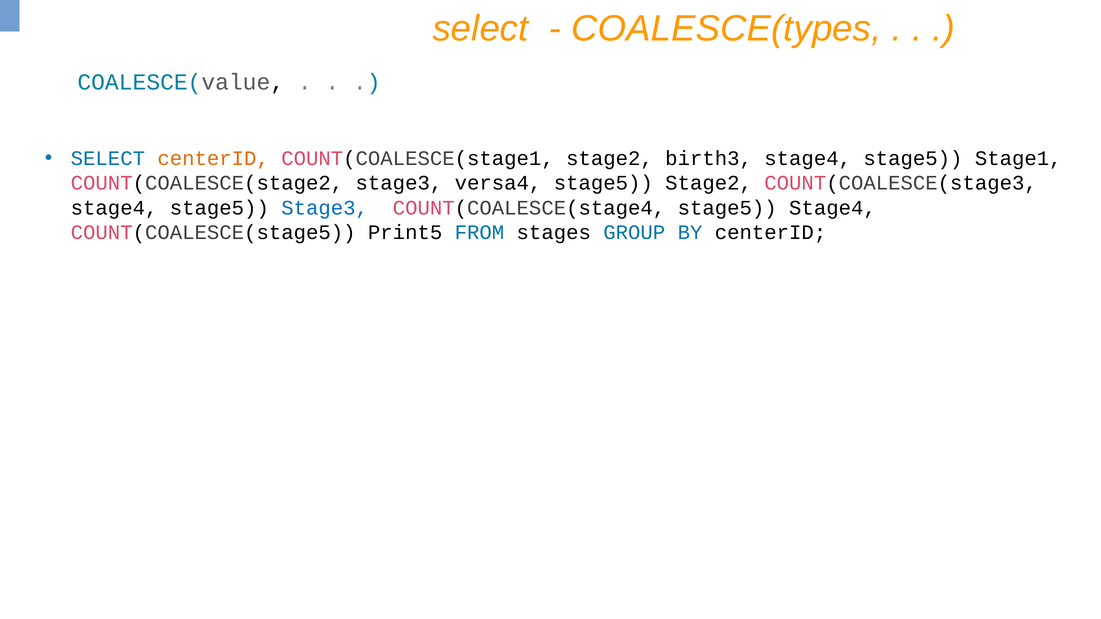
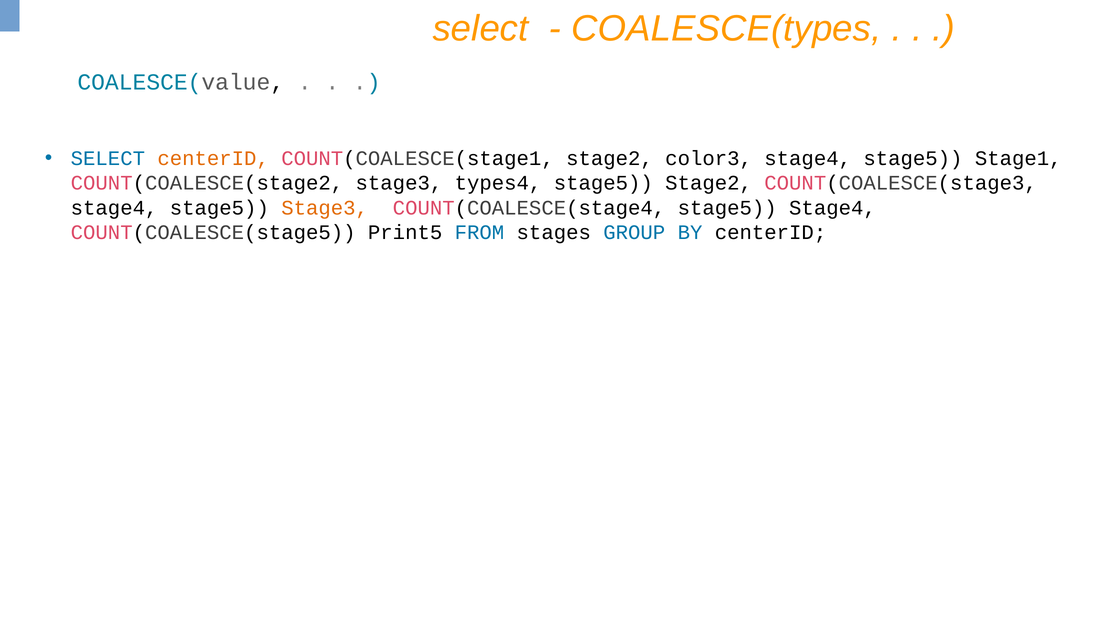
birth3: birth3 -> color3
versa4: versa4 -> types4
Stage3 at (325, 208) colour: blue -> orange
